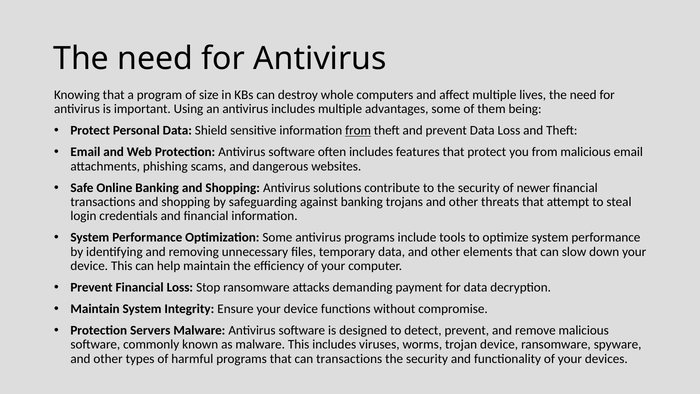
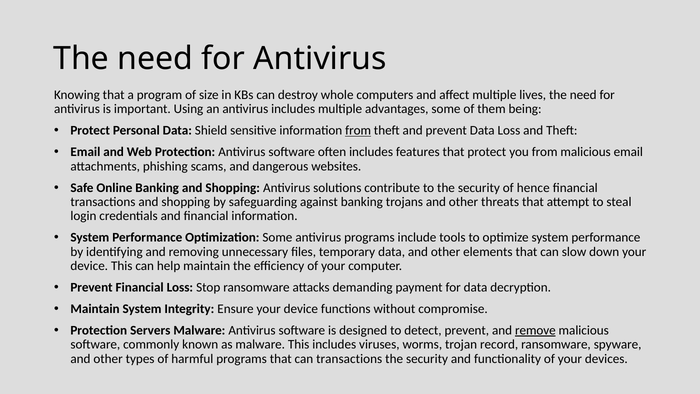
newer: newer -> hence
remove underline: none -> present
trojan device: device -> record
